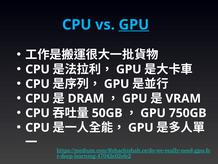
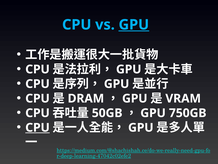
CPU at (38, 127) underline: none -> present
